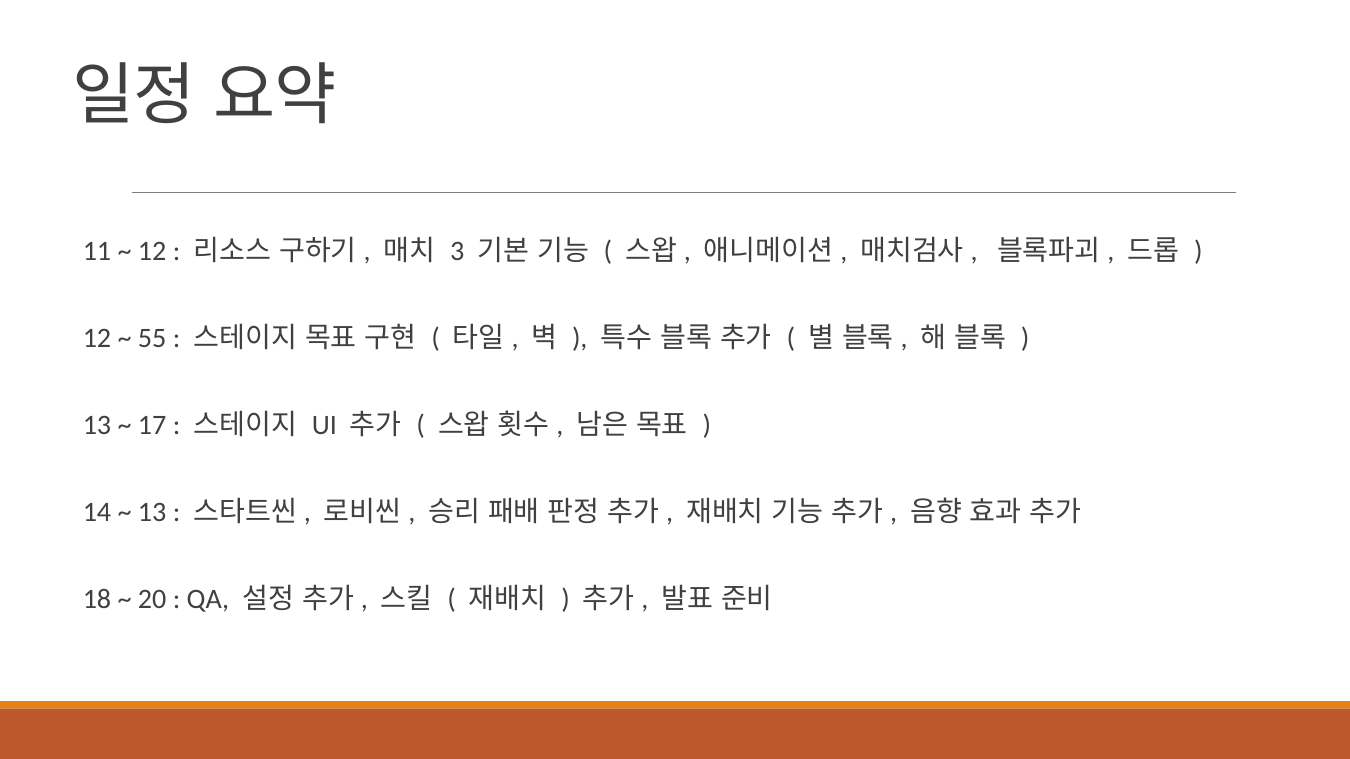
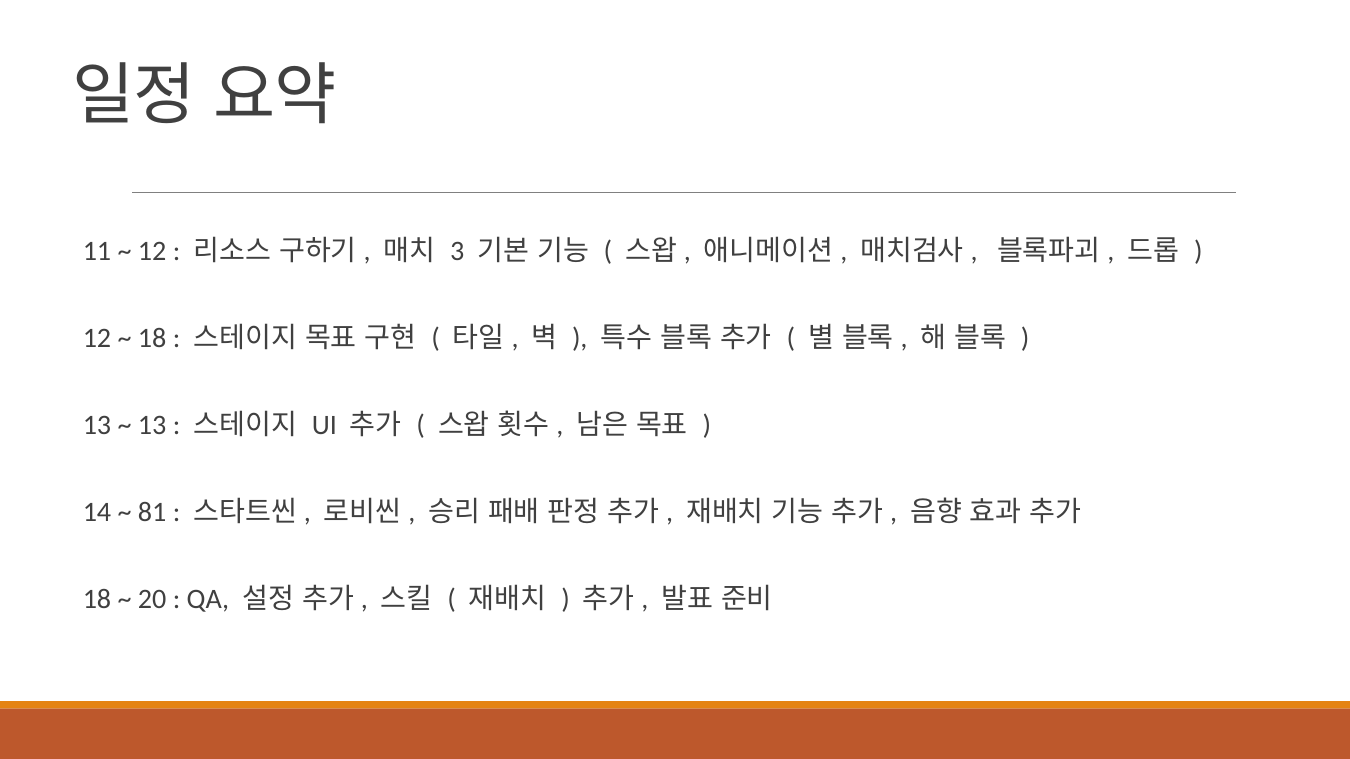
55 at (152, 338): 55 -> 18
17 at (152, 425): 17 -> 13
13 at (152, 513): 13 -> 81
